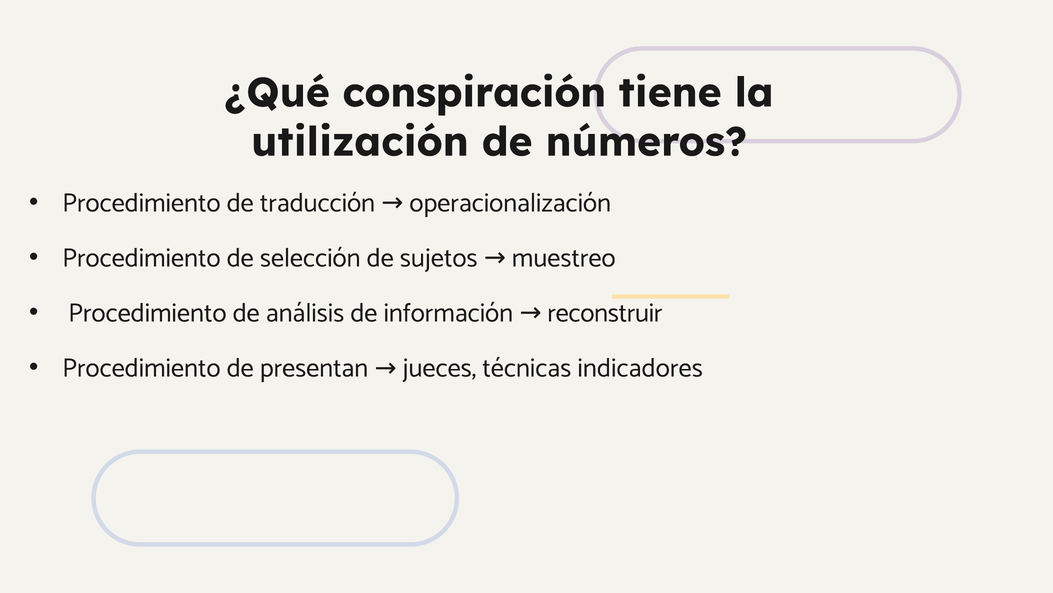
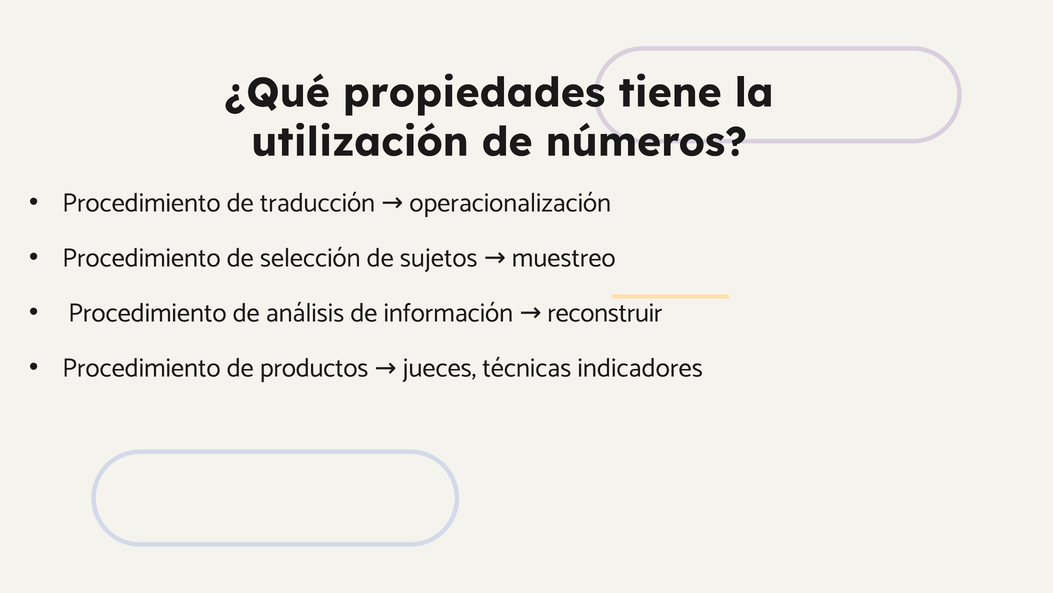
conspiración: conspiración -> propiedades
presentan: presentan -> productos
